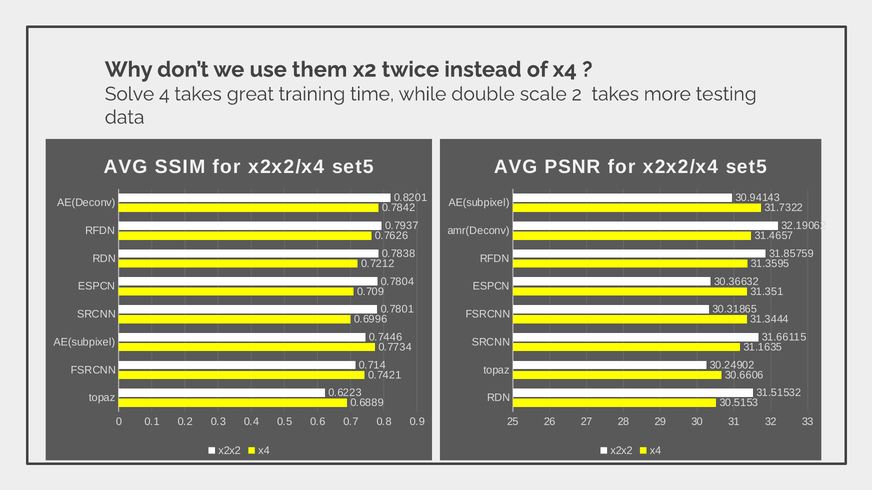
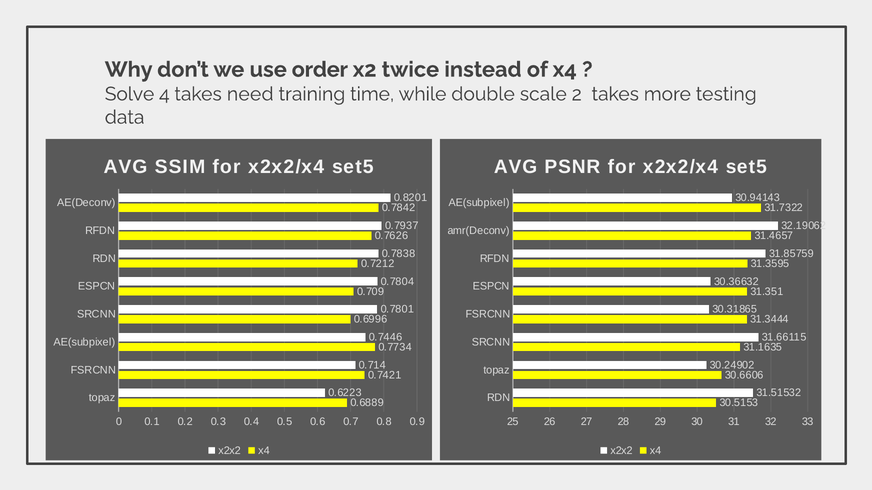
them: them -> order
great: great -> need
